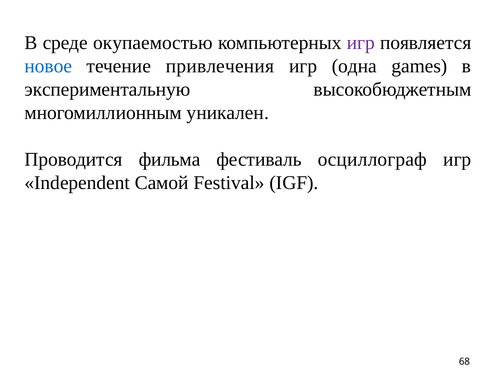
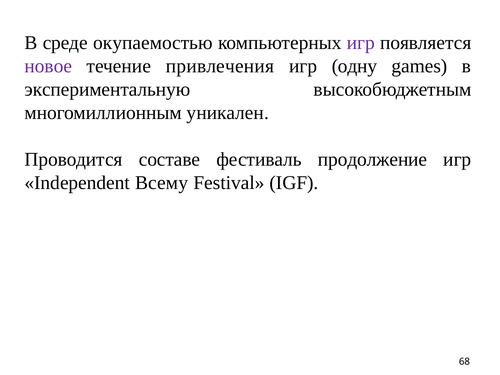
новое colour: blue -> purple
одна: одна -> одну
фильма: фильма -> составе
осциллограф: осциллограф -> продолжение
Самой: Самой -> Всему
